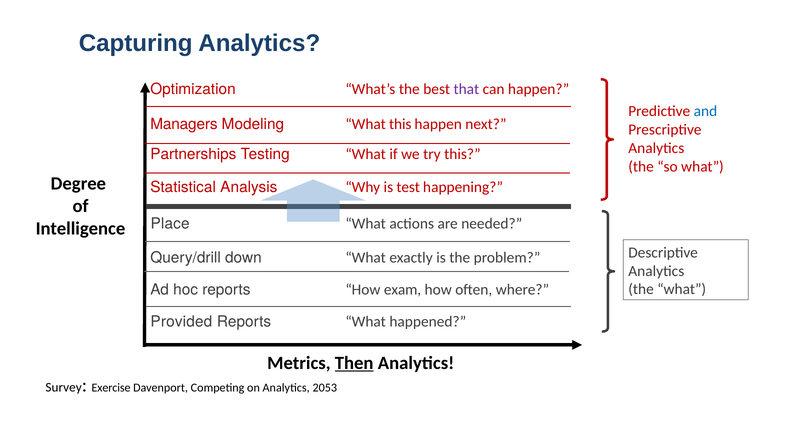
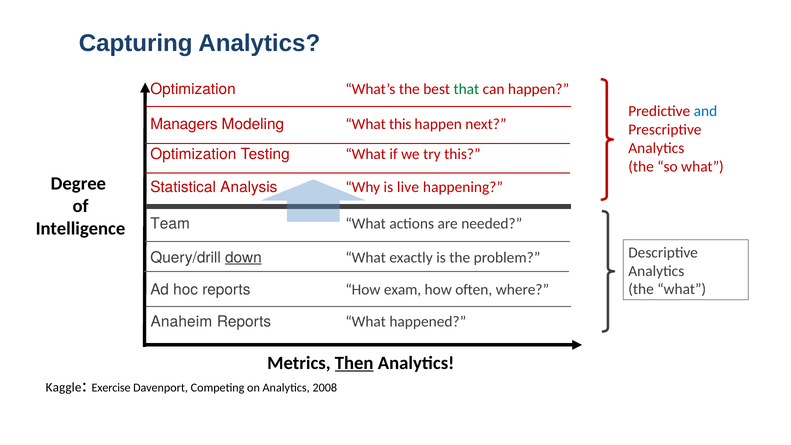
that colour: purple -> green
Partnerships at (193, 154): Partnerships -> Optimization
test: test -> live
Place: Place -> Team
down underline: none -> present
Provided: Provided -> Anaheim
Survey: Survey -> Kaggle
2053: 2053 -> 2008
